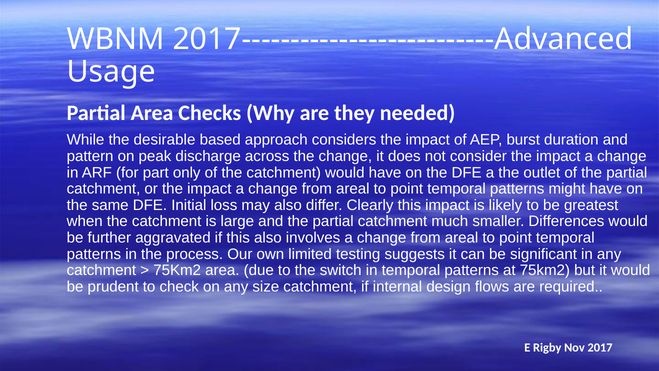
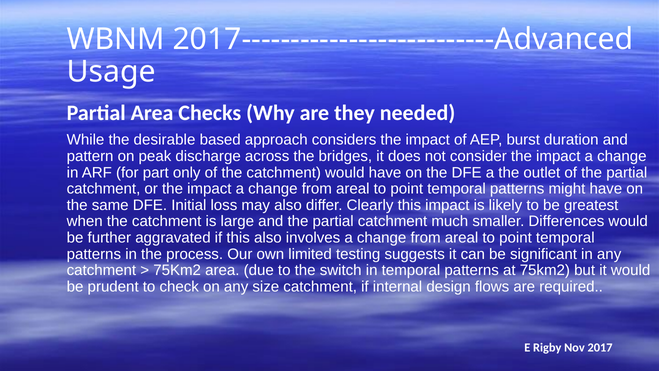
the change: change -> bridges
